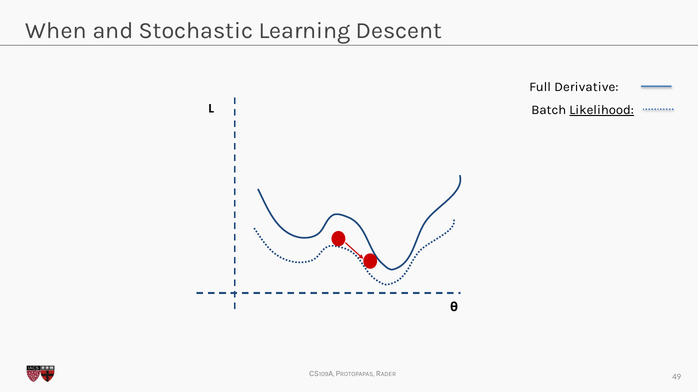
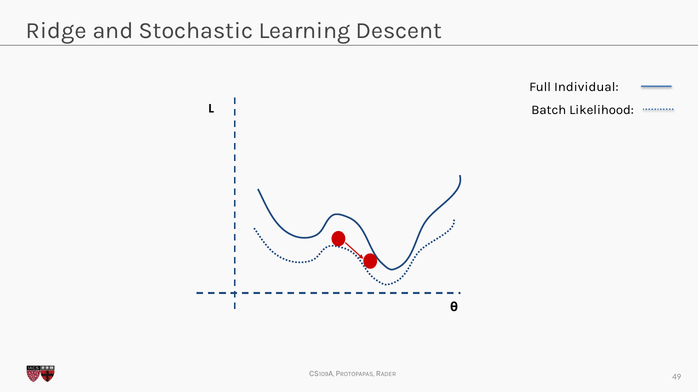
When: When -> Ridge
Derivative: Derivative -> Individual
Likelihood underline: present -> none
